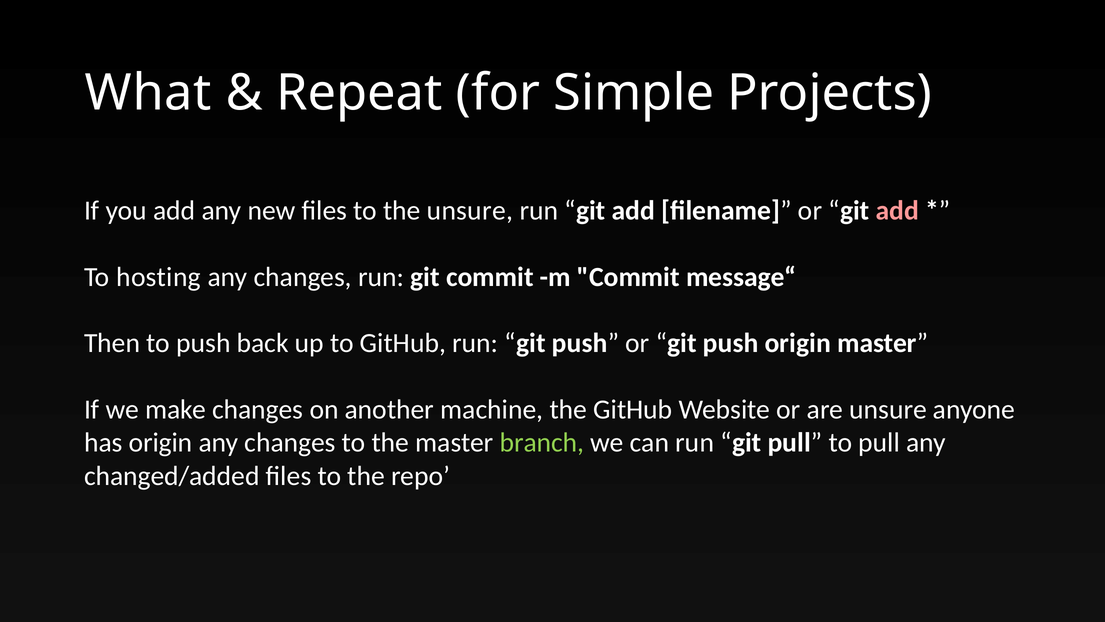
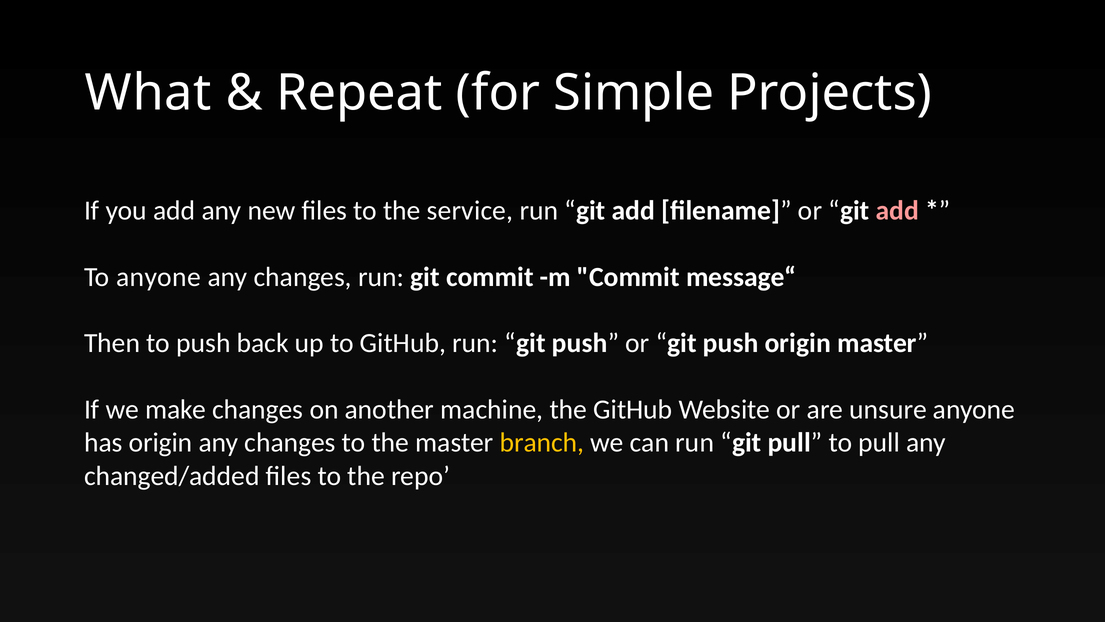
the unsure: unsure -> service
To hosting: hosting -> anyone
branch colour: light green -> yellow
